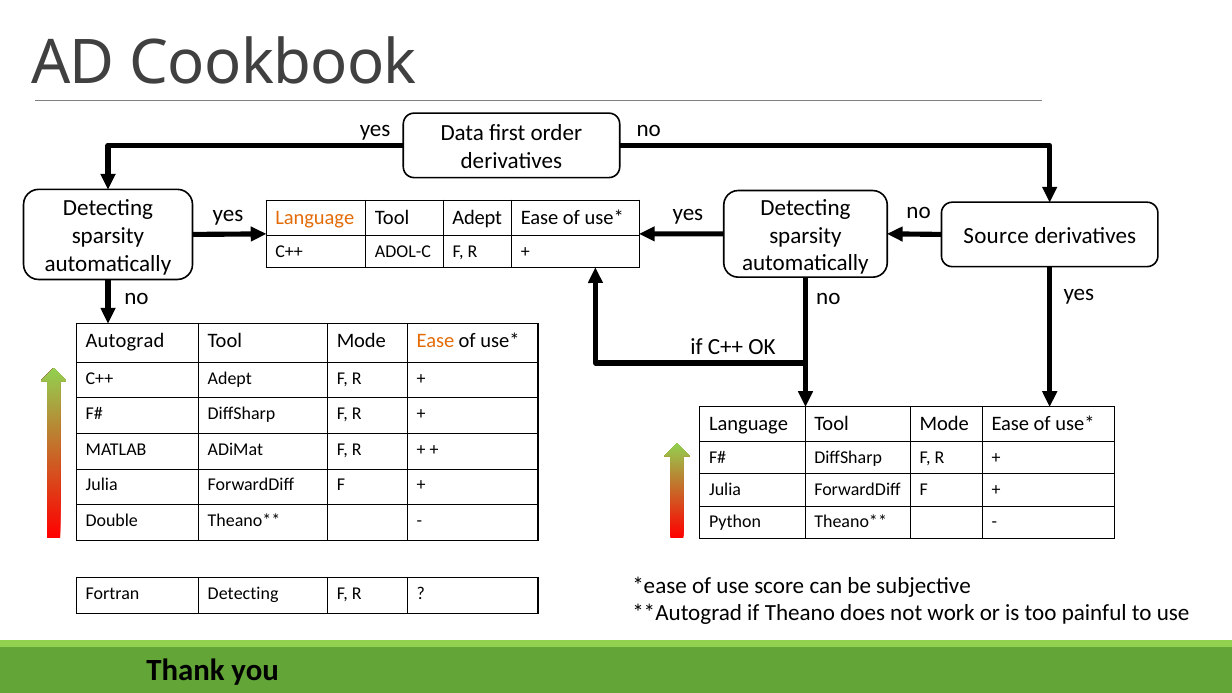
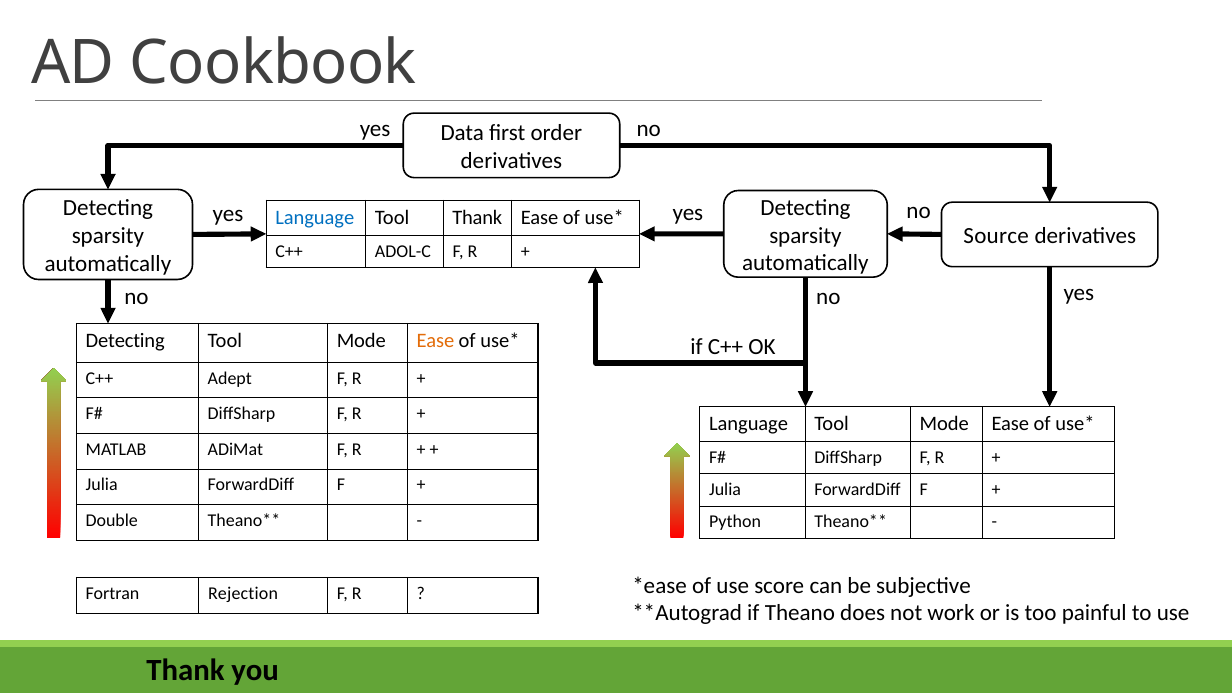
Language at (315, 218) colour: orange -> blue
Tool Adept: Adept -> Thank
Autograd at (125, 341): Autograd -> Detecting
Fortran Detecting: Detecting -> Rejection
